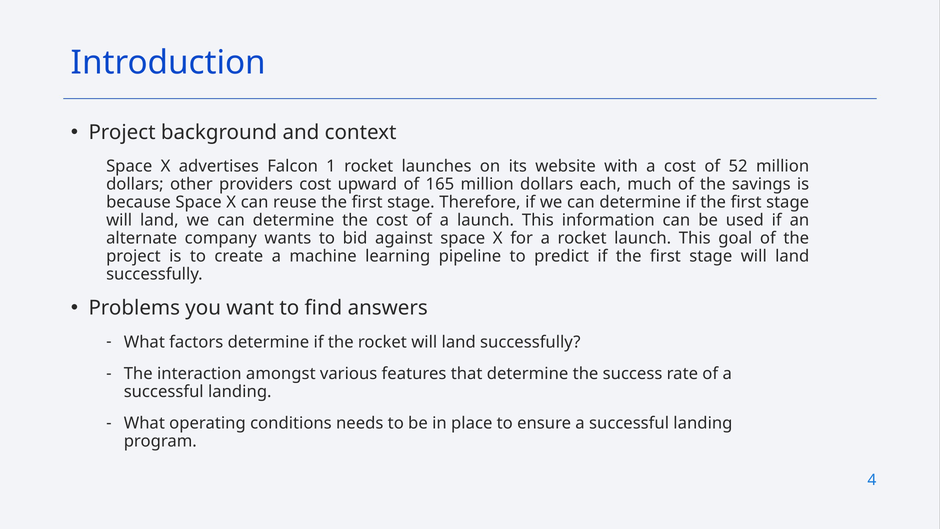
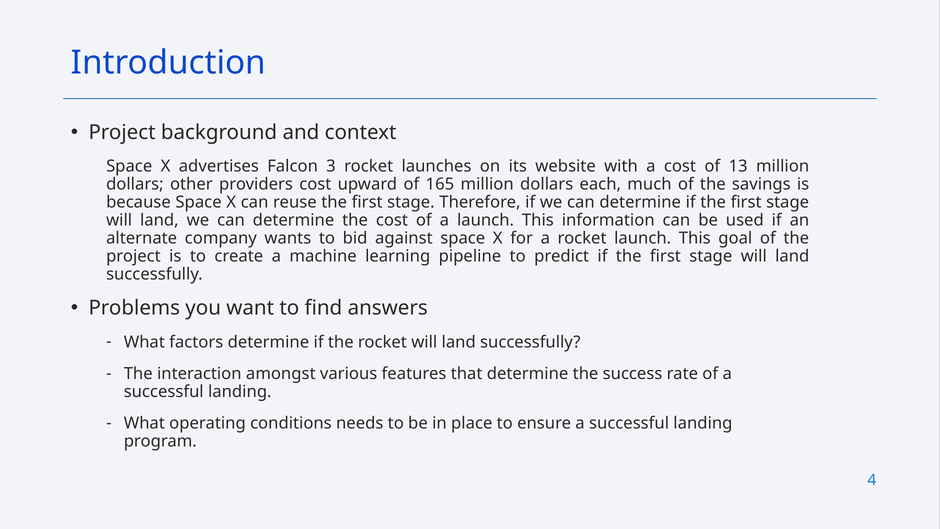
1: 1 -> 3
52: 52 -> 13
